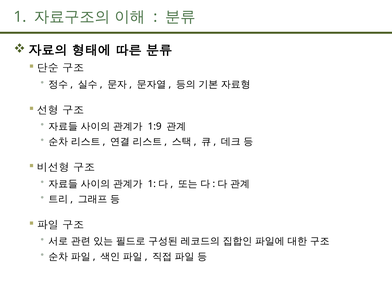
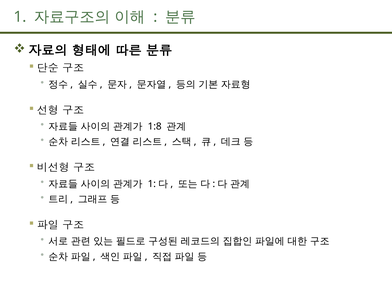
1:9: 1:9 -> 1:8
